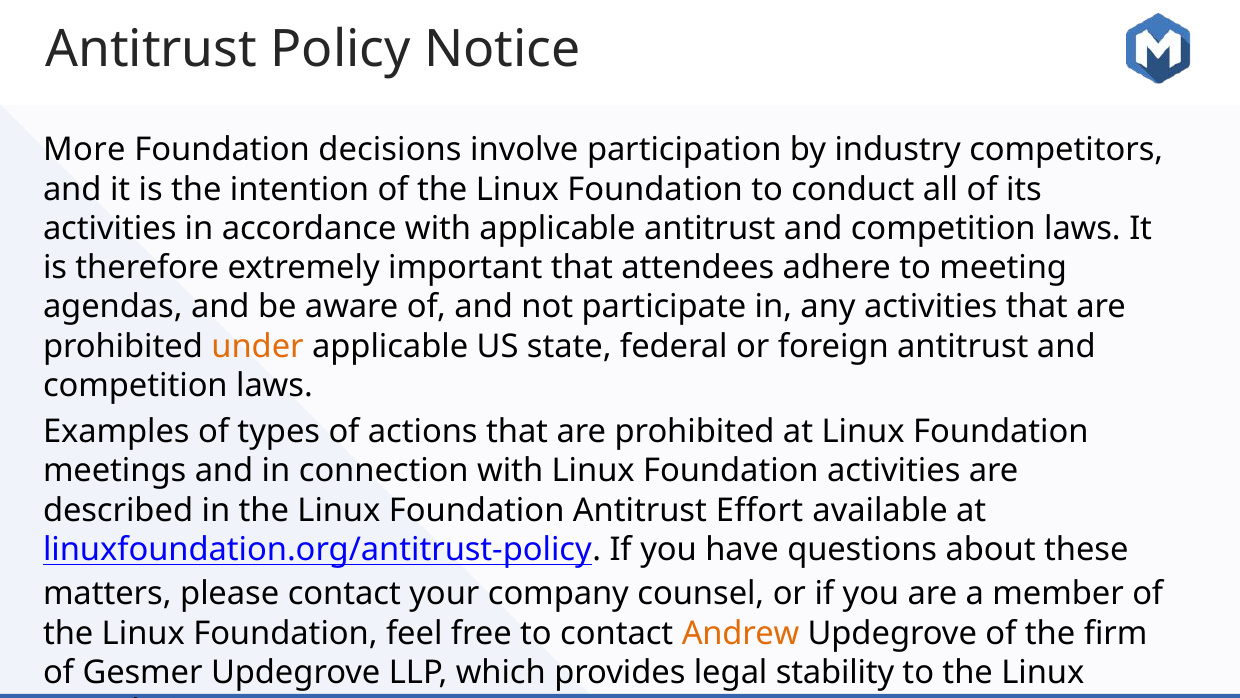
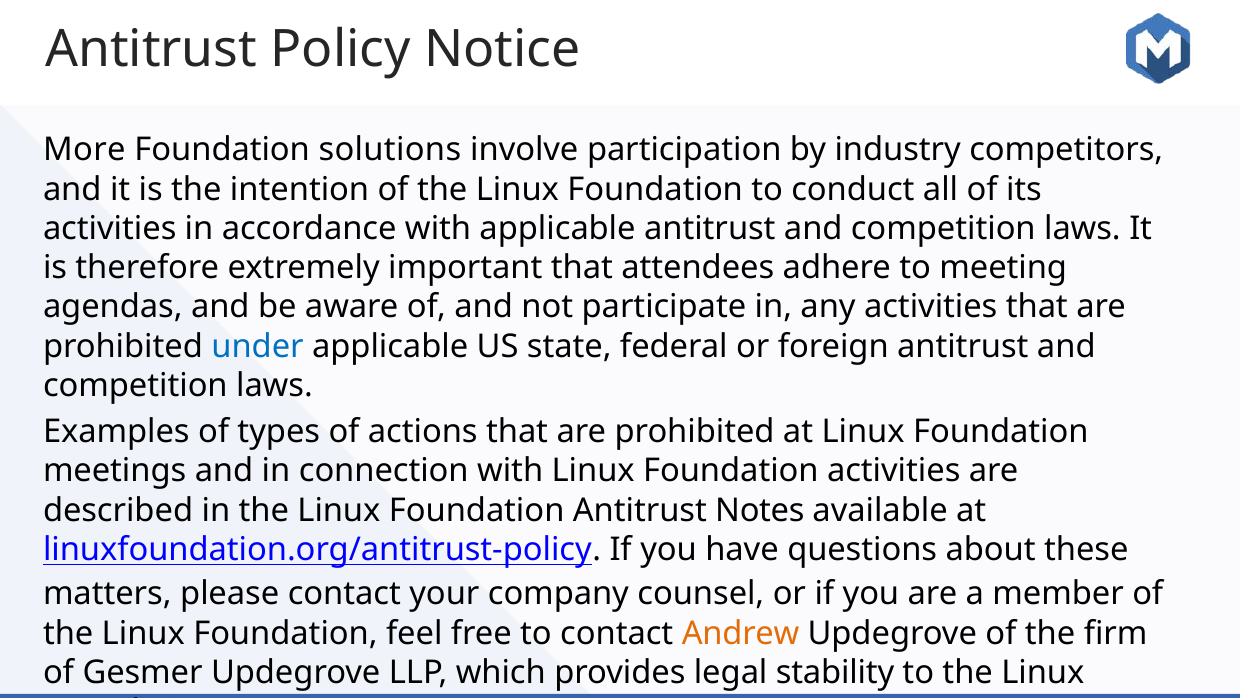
decisions: decisions -> solutions
under colour: orange -> blue
Effort: Effort -> Notes
